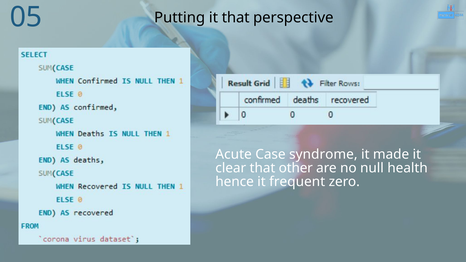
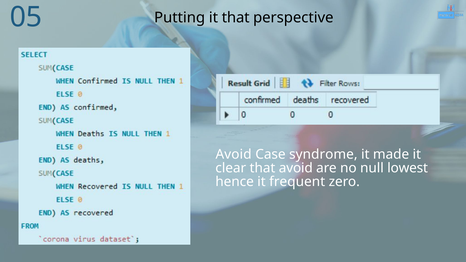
Acute at (234, 155): Acute -> Avoid
that other: other -> avoid
health: health -> lowest
